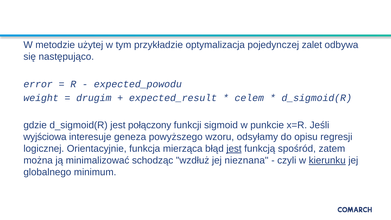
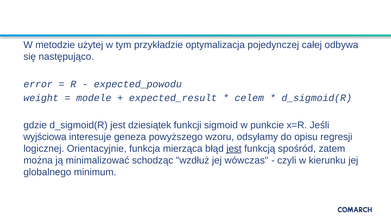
zalet: zalet -> całej
drugim: drugim -> modele
połączony: połączony -> dziesiątek
nieznana: nieznana -> wówczas
kierunku underline: present -> none
